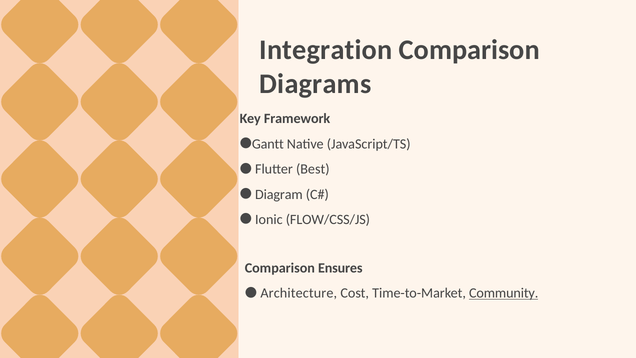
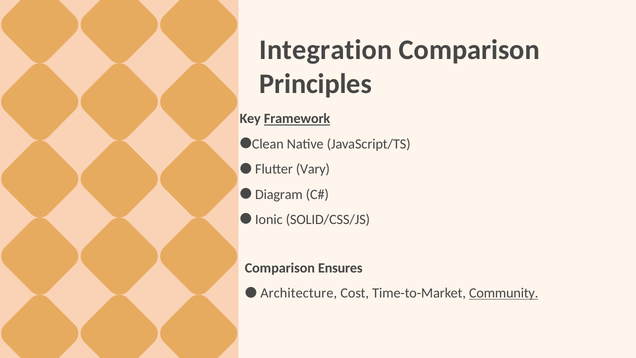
Diagrams: Diagrams -> Principles
Framework underline: none -> present
Gantt: Gantt -> Clean
Best: Best -> Vary
FLOW/CSS/JS: FLOW/CSS/JS -> SOLID/CSS/JS
